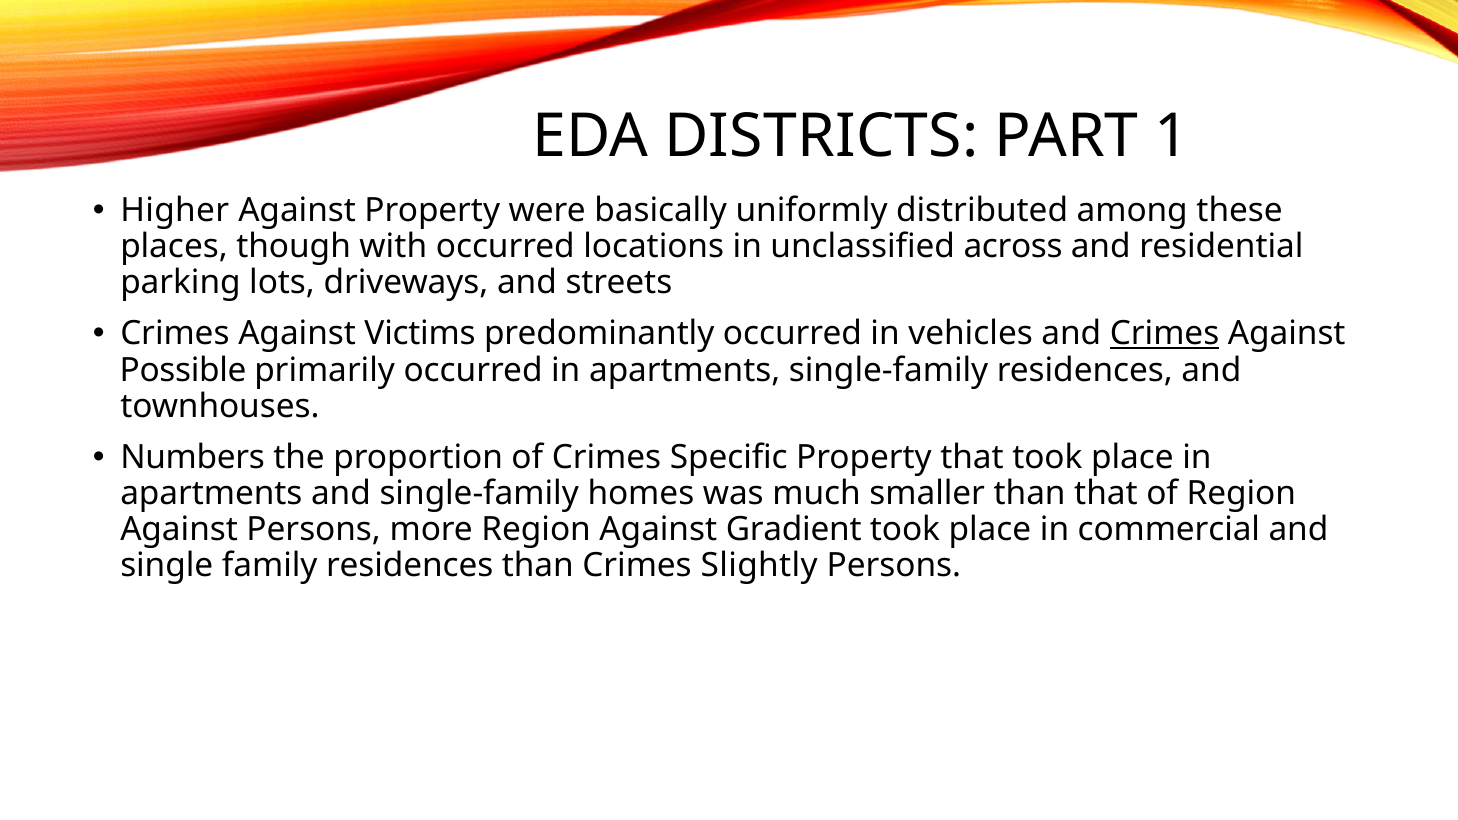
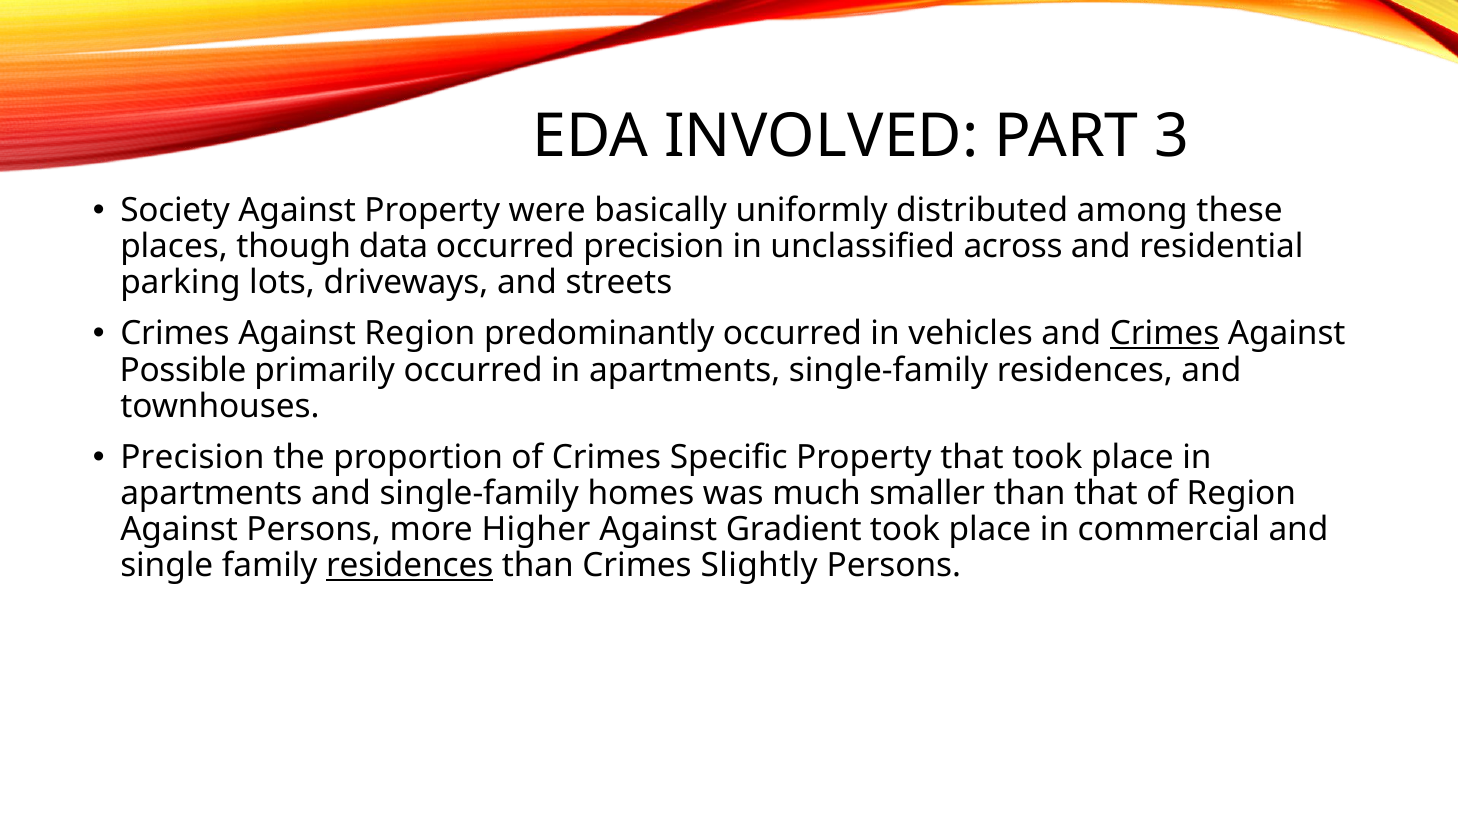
DISTRICTS: DISTRICTS -> INVOLVED
1: 1 -> 3
Higher: Higher -> Society
with: with -> data
occurred locations: locations -> precision
Against Victims: Victims -> Region
Numbers at (193, 457): Numbers -> Precision
more Region: Region -> Higher
residences at (410, 566) underline: none -> present
